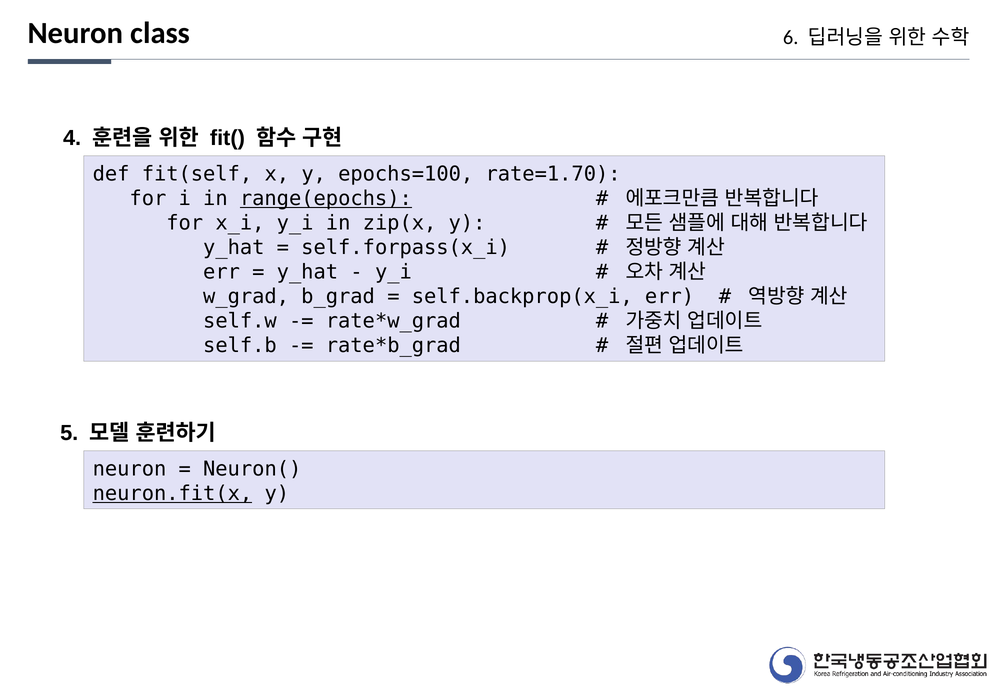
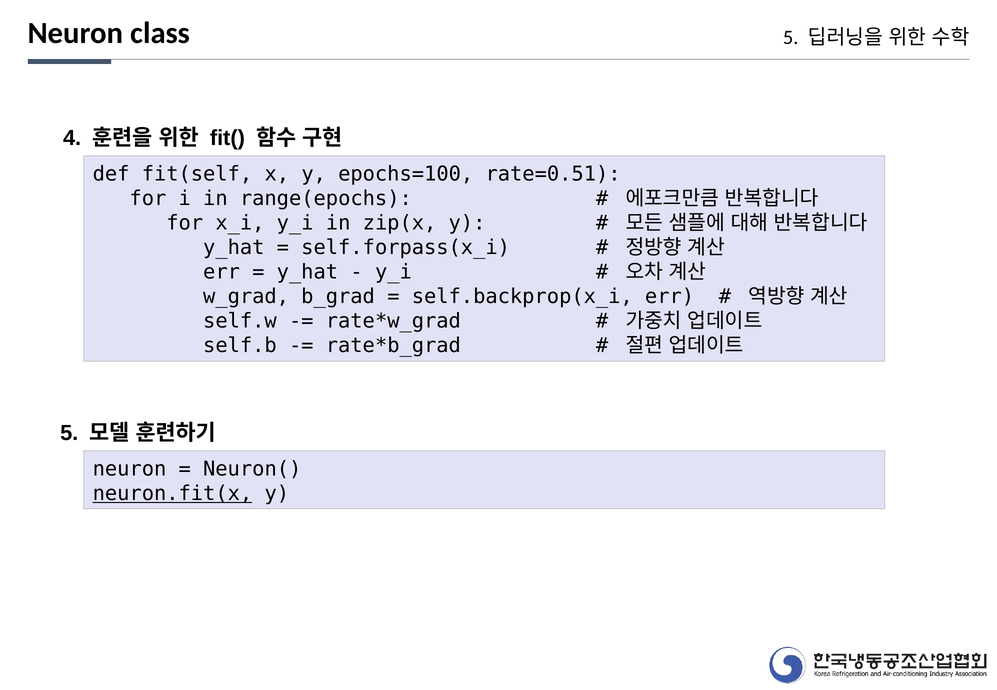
class 6: 6 -> 5
rate=1.70: rate=1.70 -> rate=0.51
range(epochs underline: present -> none
